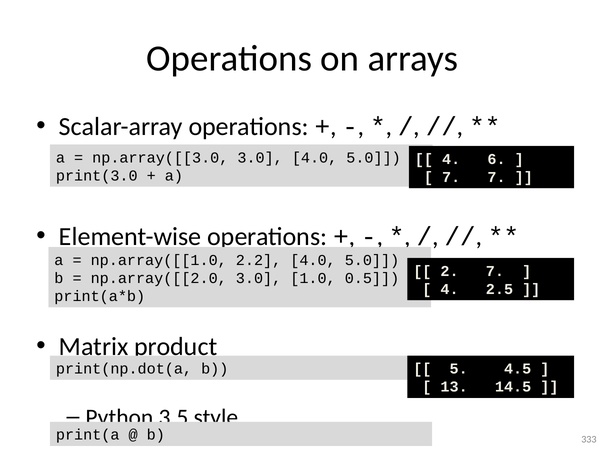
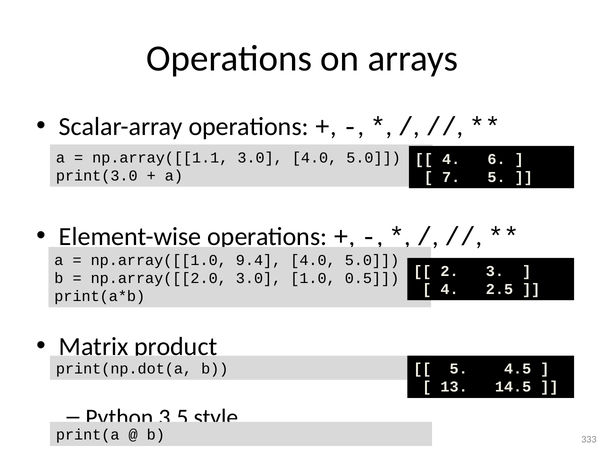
np.array([[3.0: np.array([[3.0 -> np.array([[1.1
7 7: 7 -> 5
2.2: 2.2 -> 9.4
2 7: 7 -> 3
